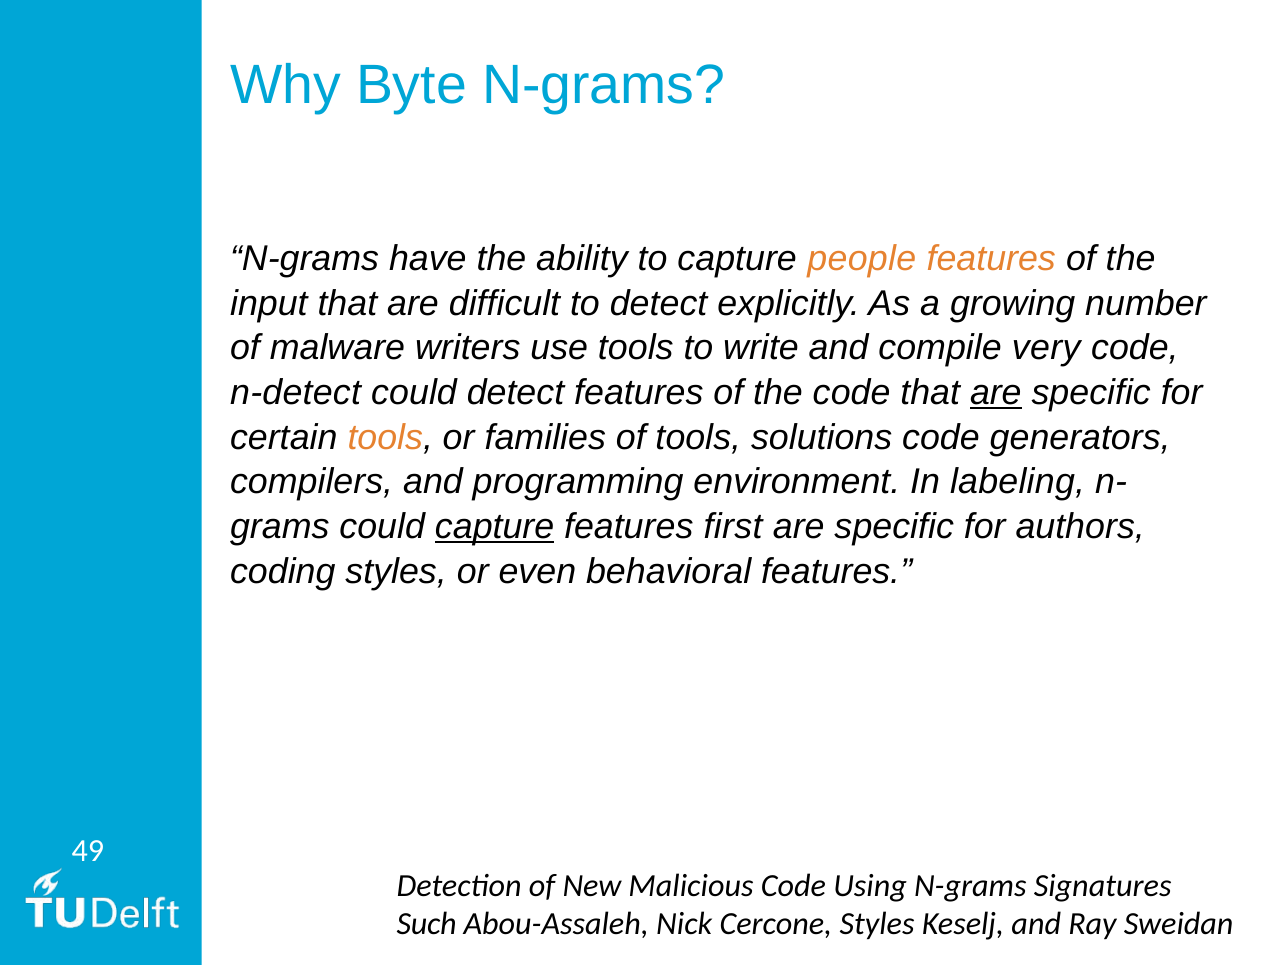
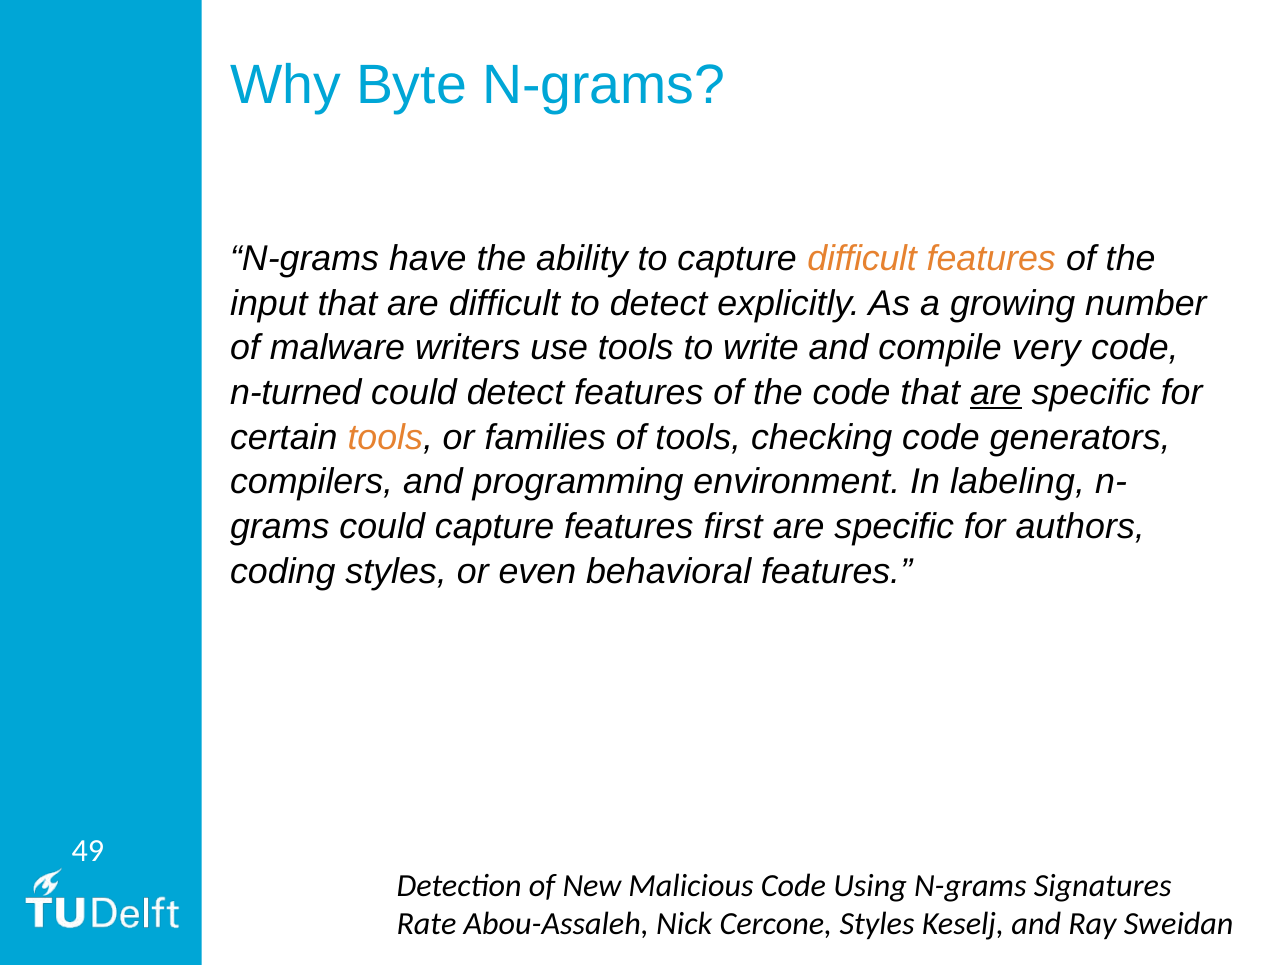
capture people: people -> difficult
n-detect: n-detect -> n-turned
solutions: solutions -> checking
capture at (495, 527) underline: present -> none
Such: Such -> Rate
